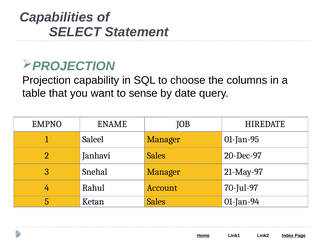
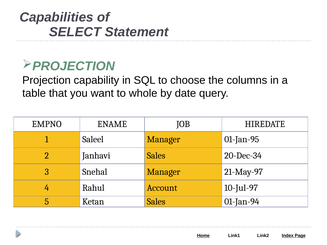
sense: sense -> whole
20-Dec-97: 20-Dec-97 -> 20-Dec-34
70-Jul-97: 70-Jul-97 -> 10-Jul-97
